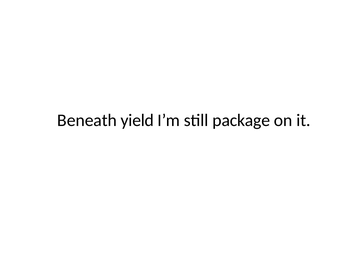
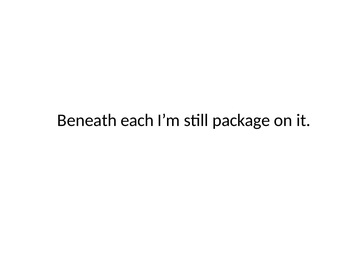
yield: yield -> each
